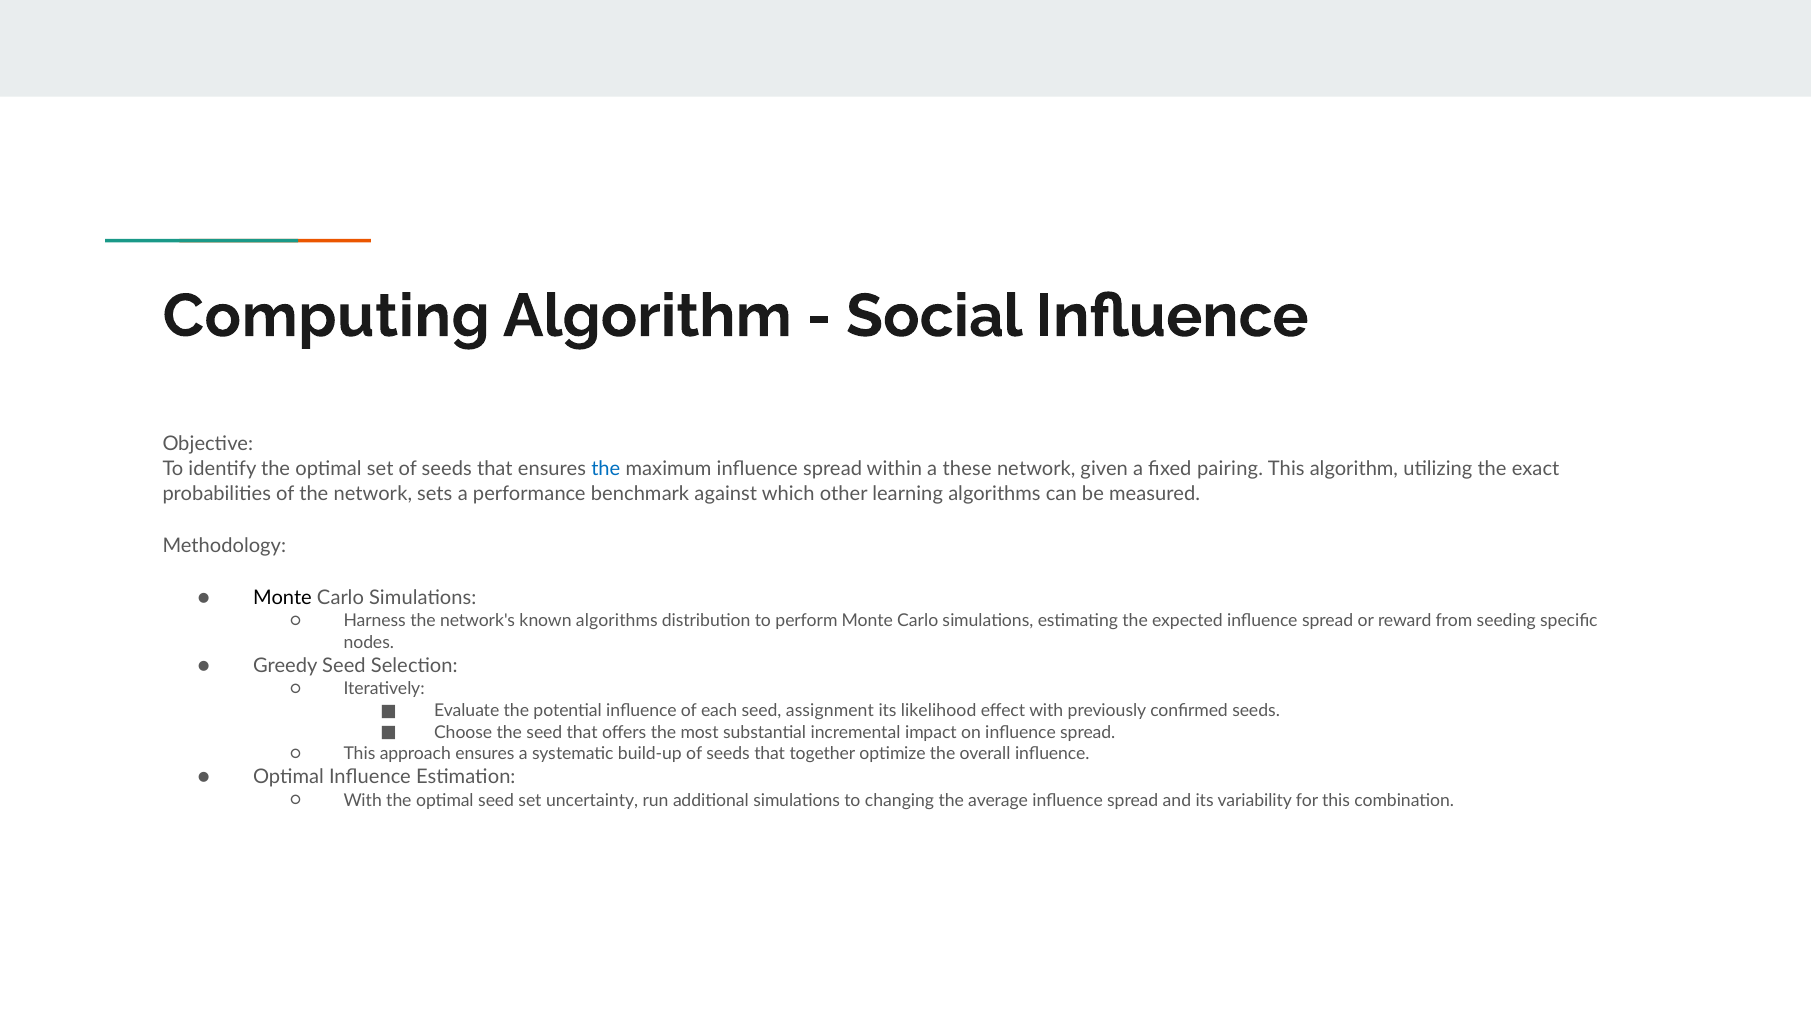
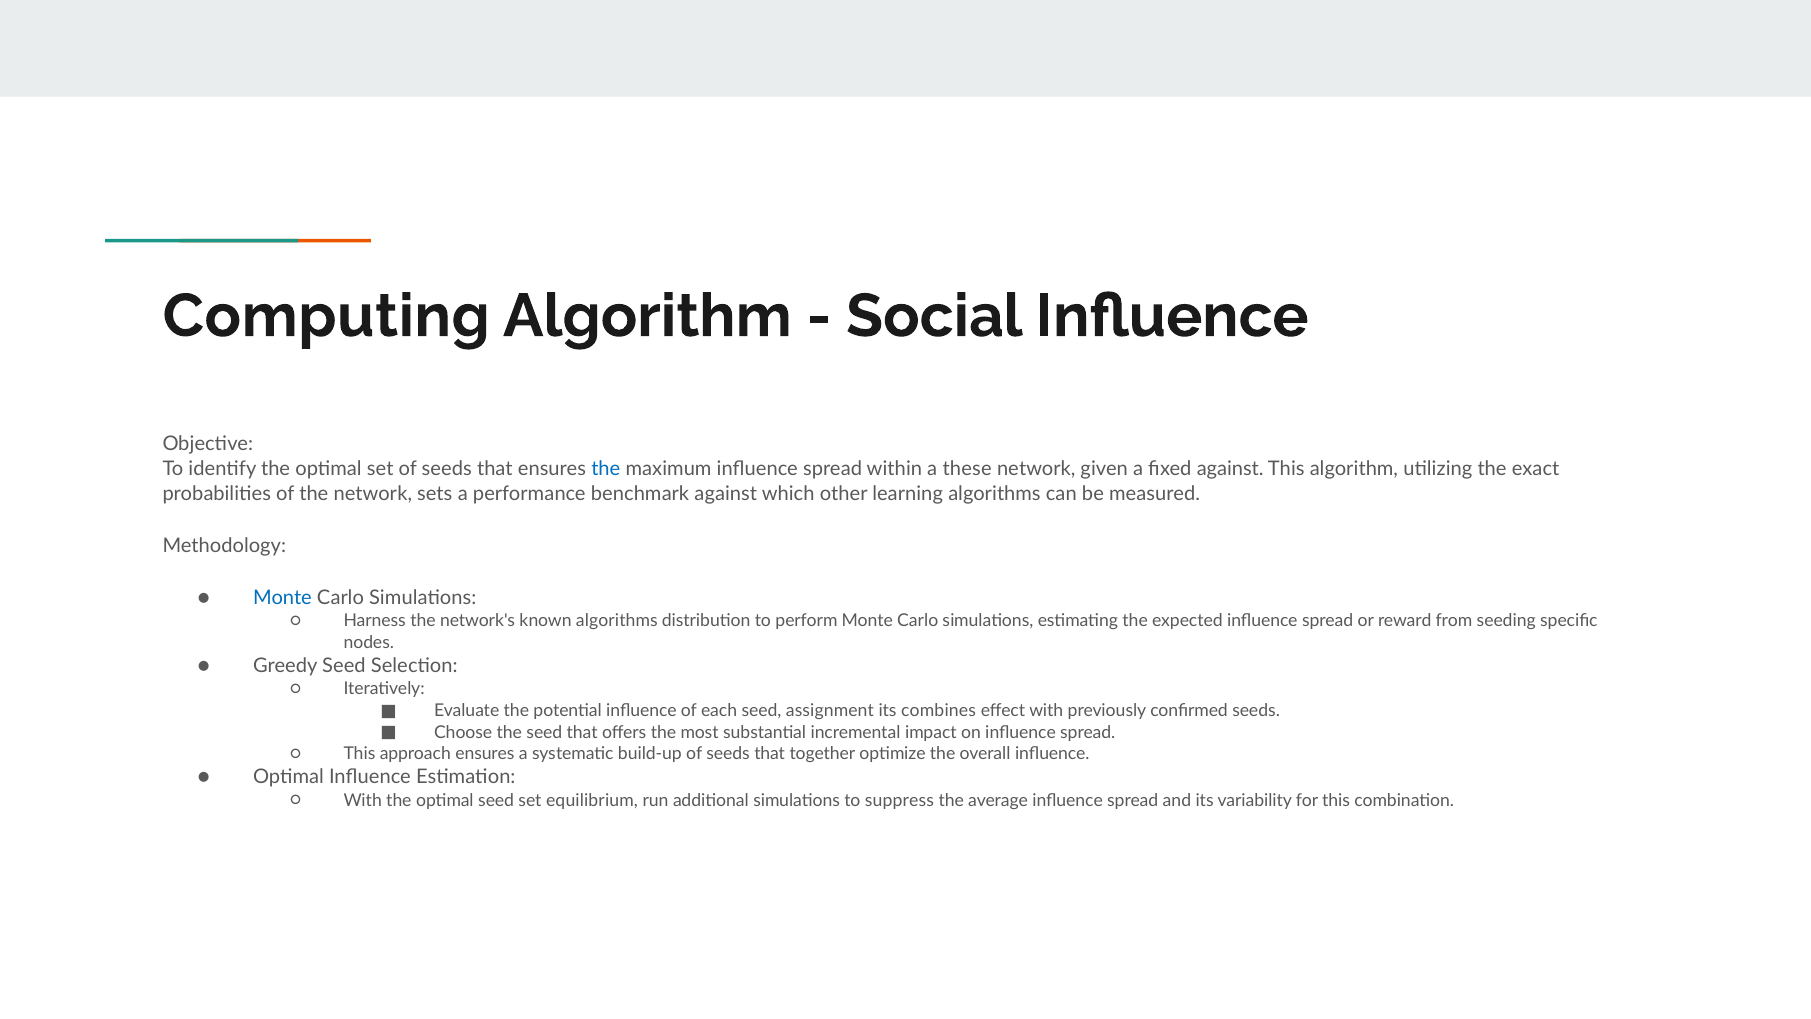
fixed pairing: pairing -> against
Monte at (282, 598) colour: black -> blue
likelihood: likelihood -> combines
uncertainty: uncertainty -> equilibrium
changing: changing -> suppress
